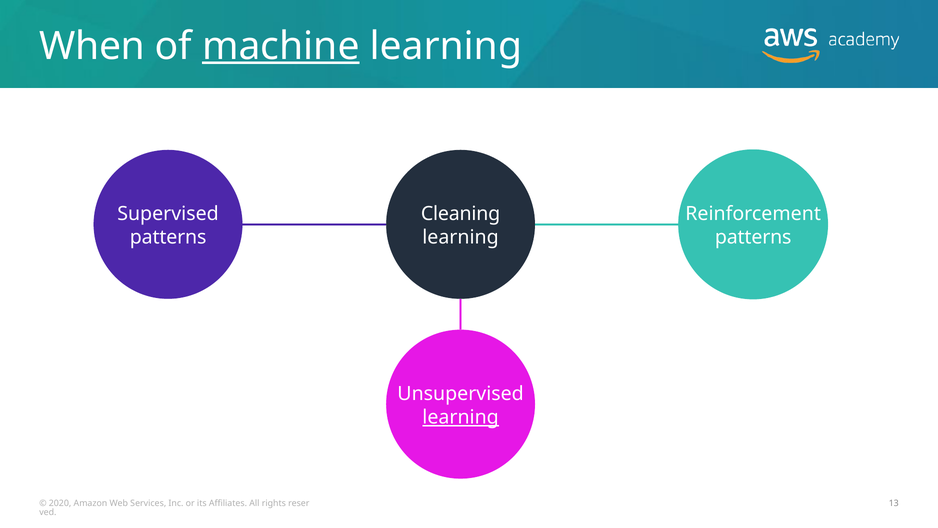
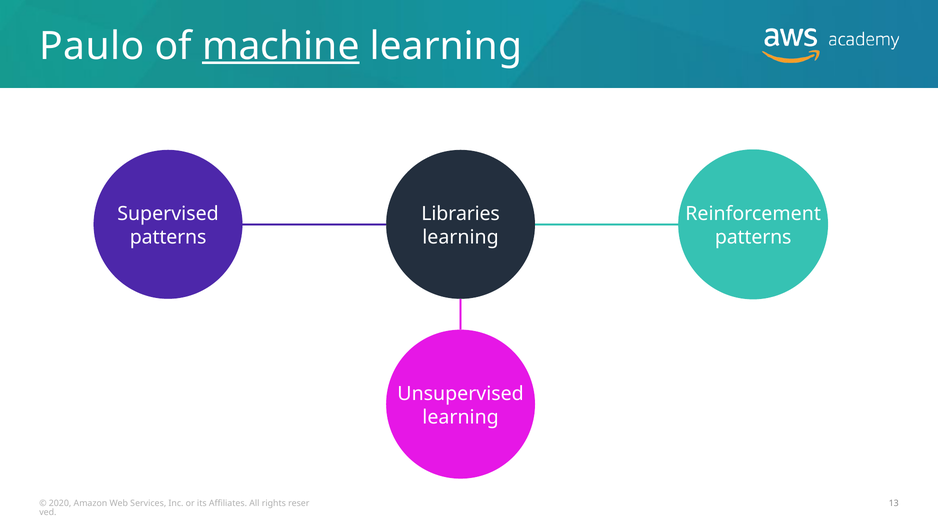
When: When -> Paulo
Cleaning: Cleaning -> Libraries
learning at (461, 417) underline: present -> none
